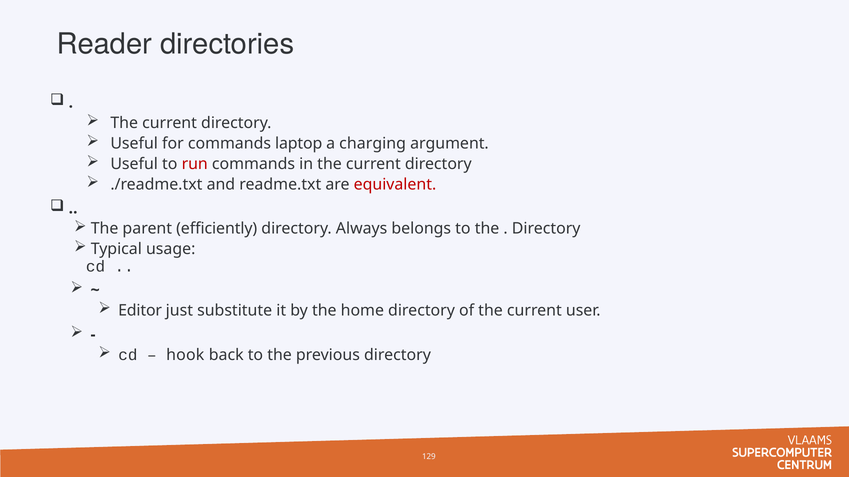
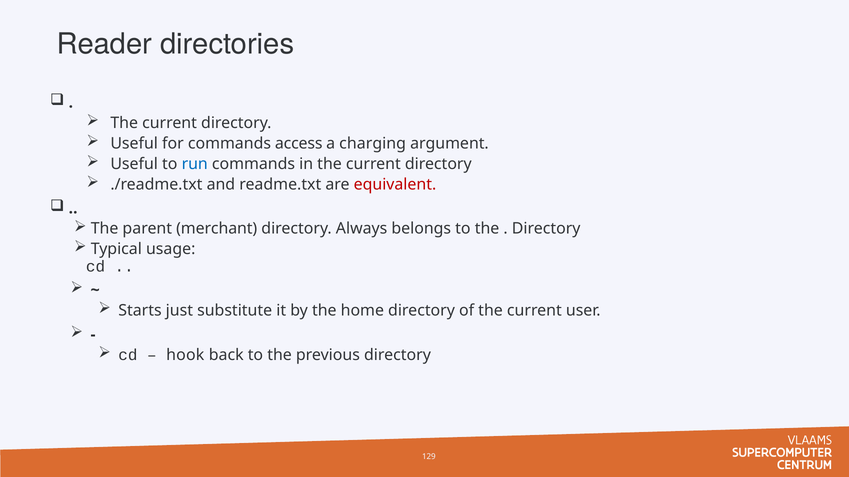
laptop: laptop -> access
run colour: red -> blue
efficiently: efficiently -> merchant
Editor: Editor -> Starts
